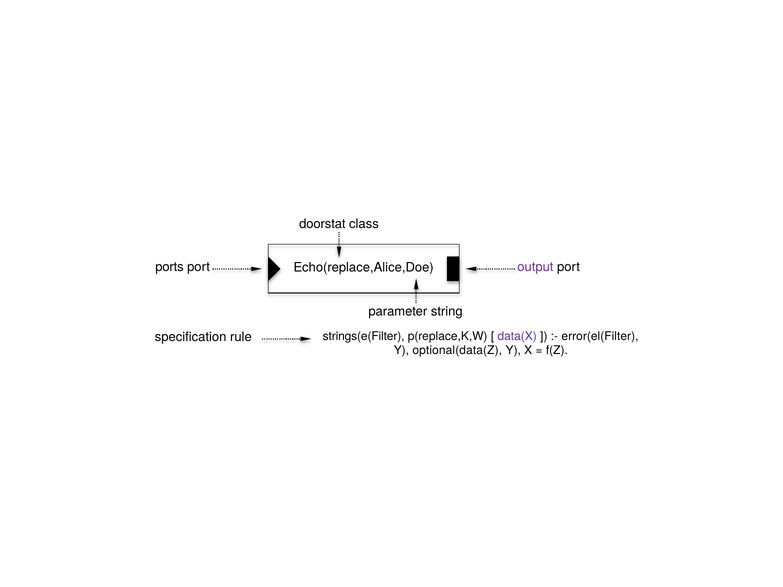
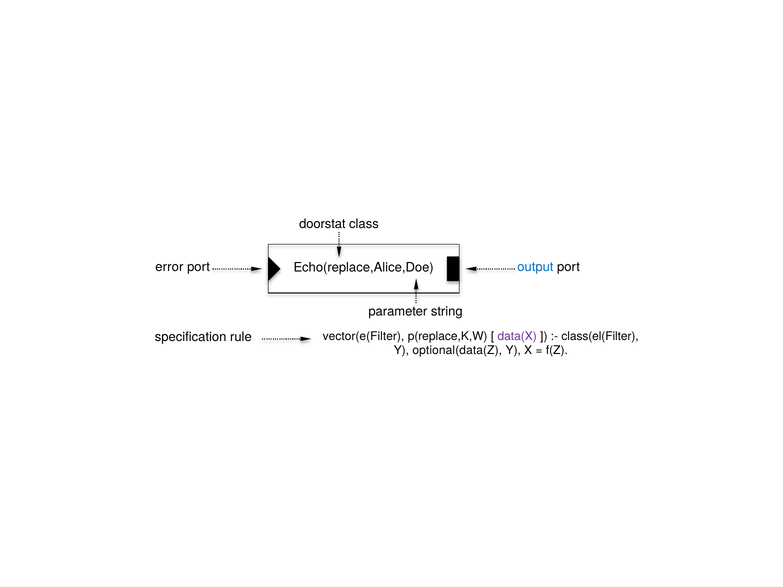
ports: ports -> error
output colour: purple -> blue
strings(e(Filter: strings(e(Filter -> vector(e(Filter
error(el(Filter: error(el(Filter -> class(el(Filter
